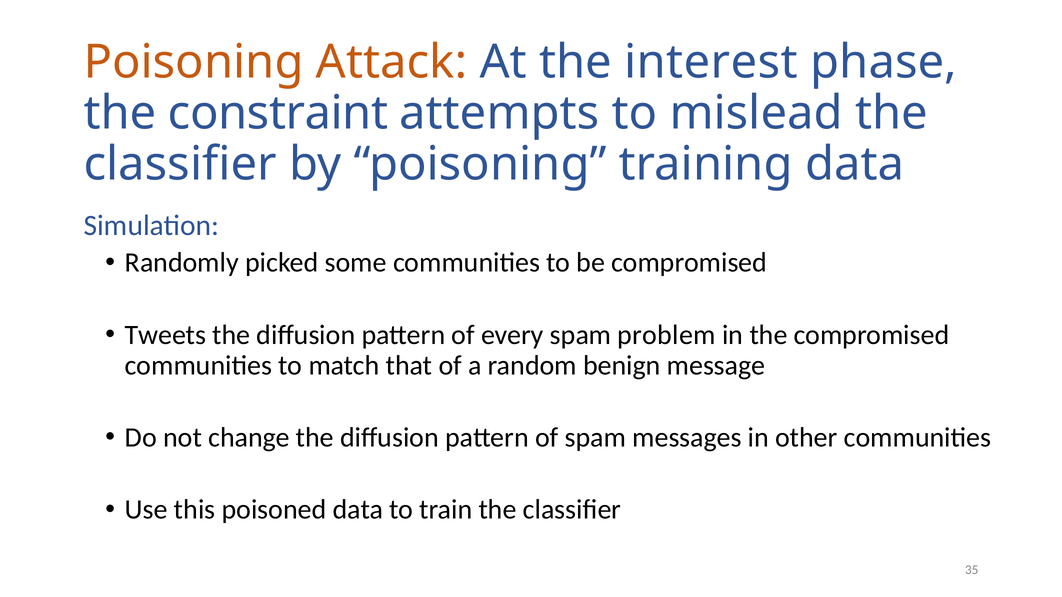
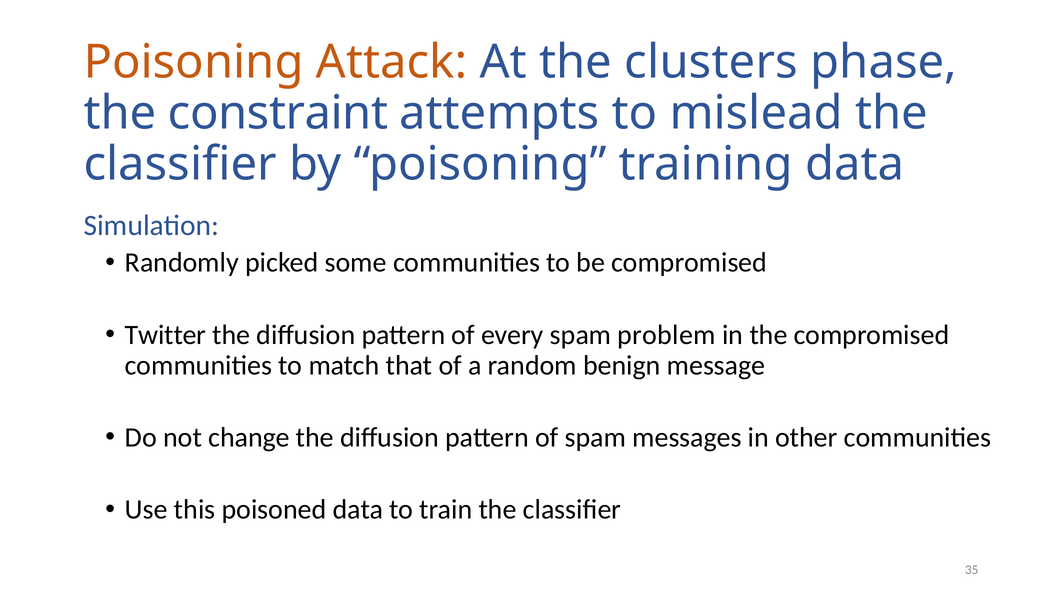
interest: interest -> clusters
Tweets: Tweets -> Twitter
